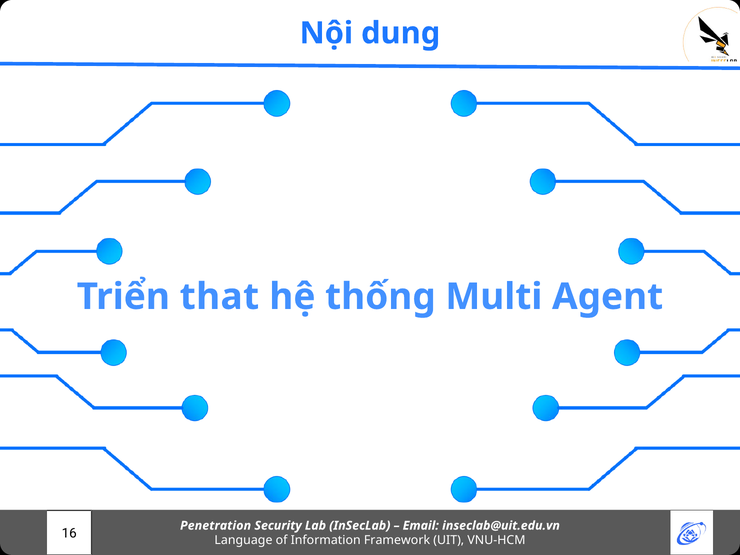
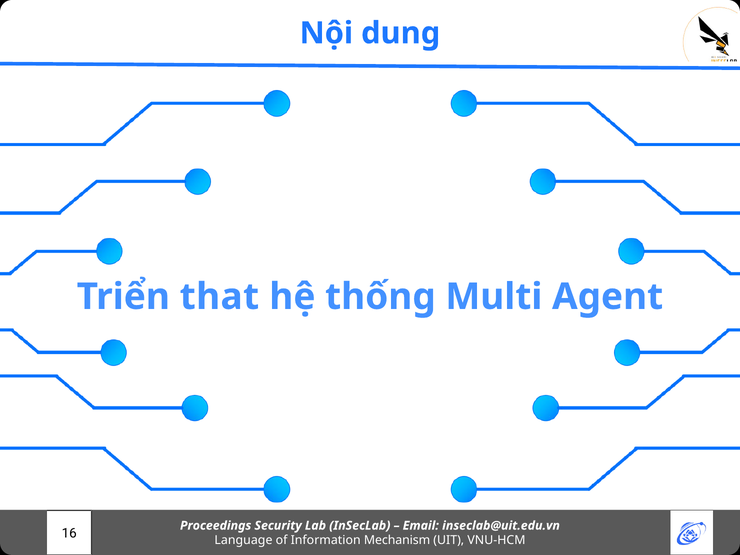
Penetration: Penetration -> Proceedings
Framework: Framework -> Mechanism
